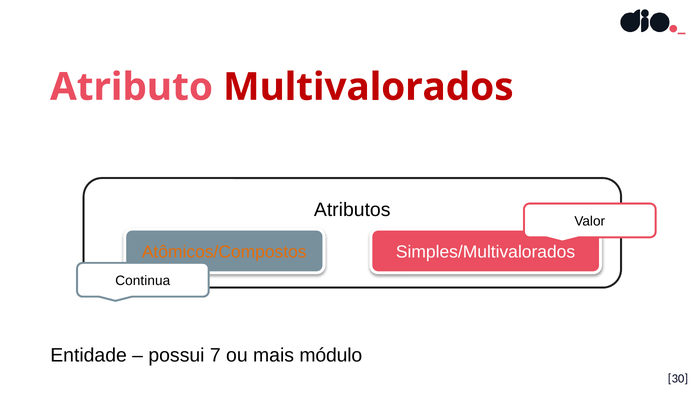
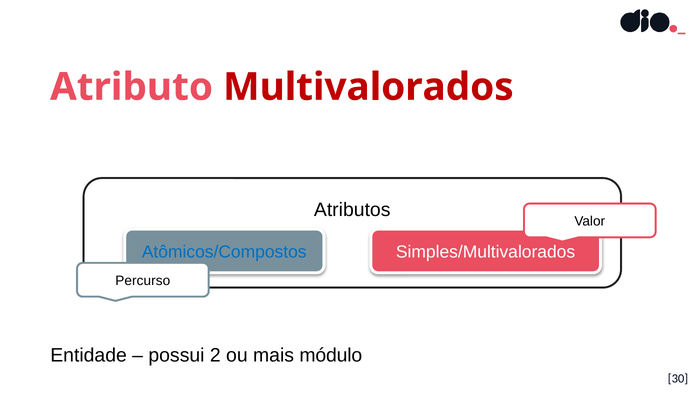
Atômicos/Compostos colour: orange -> blue
Continua: Continua -> Percurso
7: 7 -> 2
